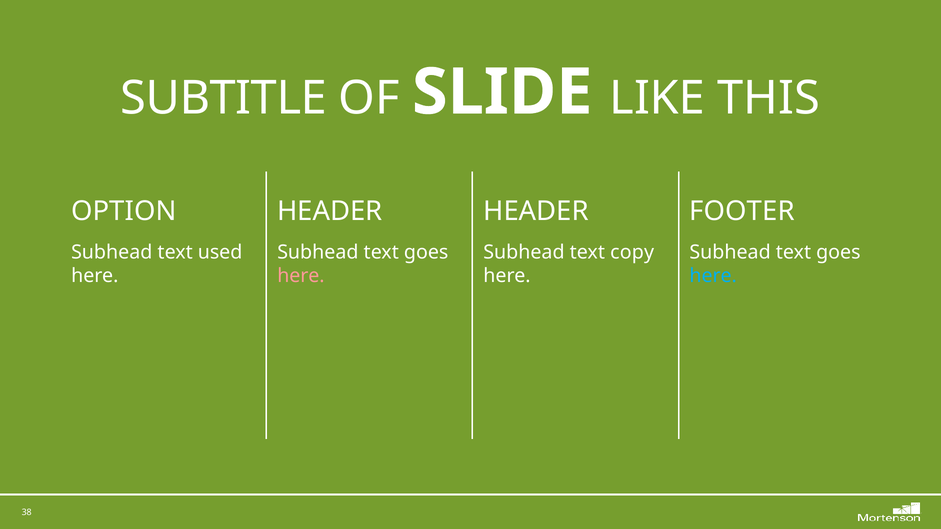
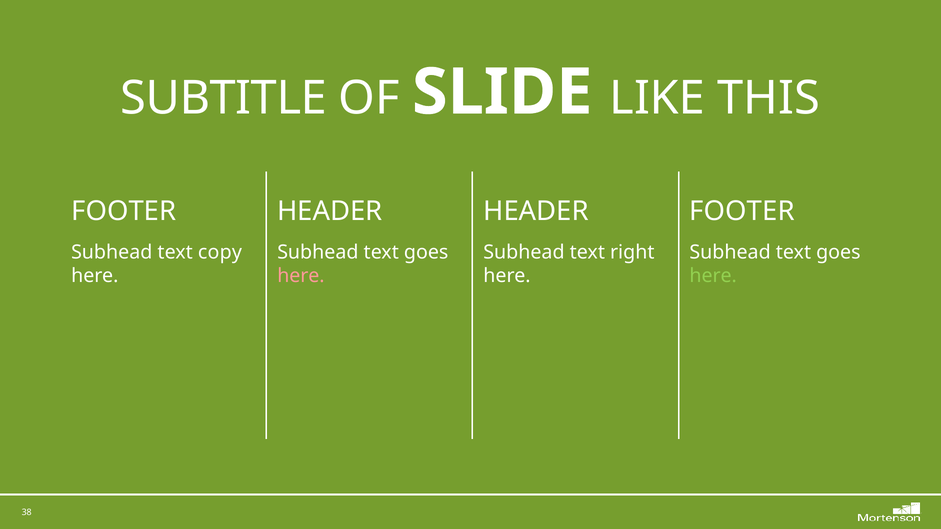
OPTION at (124, 212): OPTION -> FOOTER
used: used -> copy
copy: copy -> right
here at (713, 276) colour: light blue -> light green
